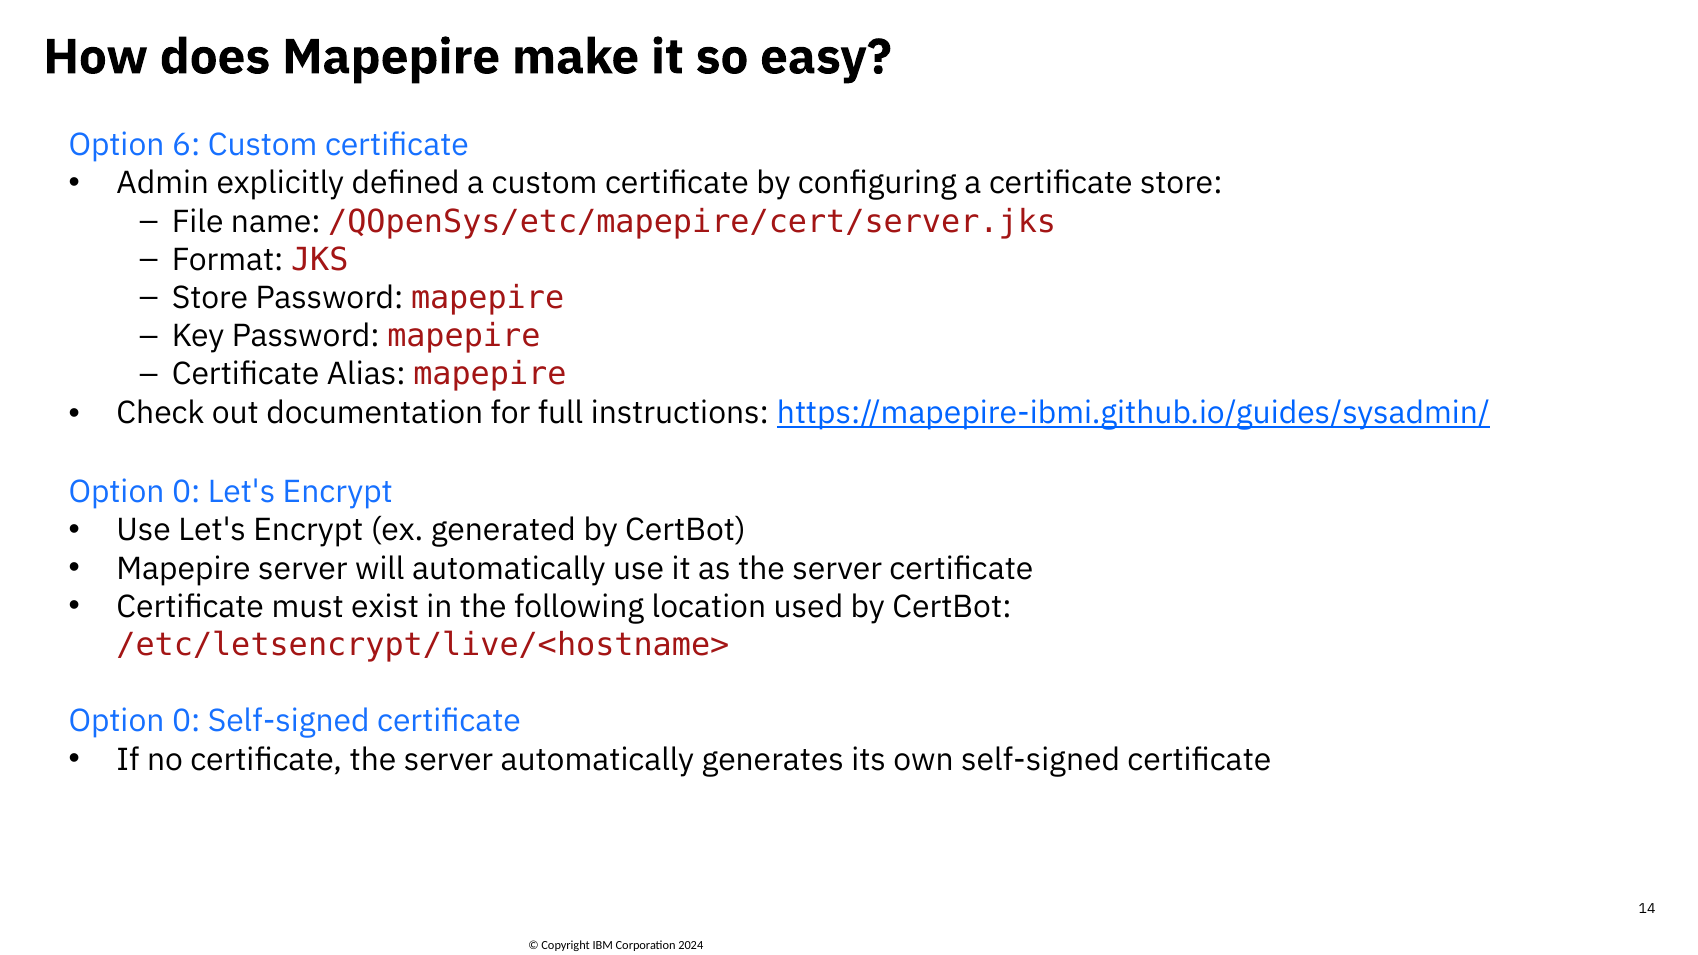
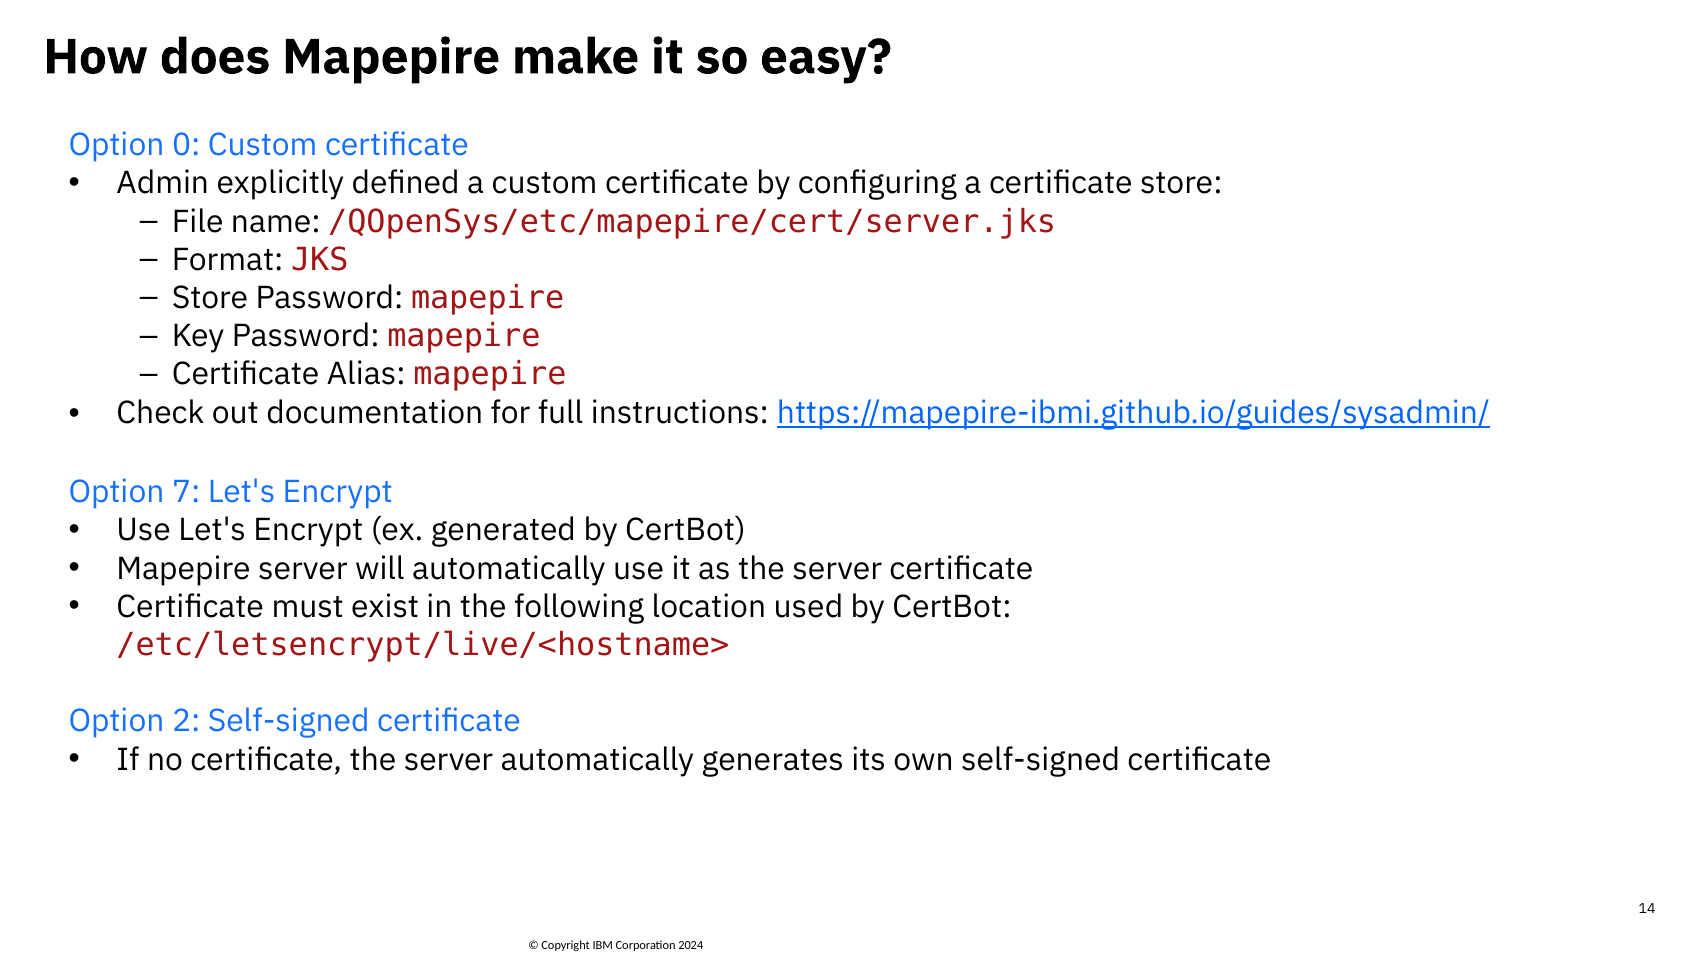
6: 6 -> 0
0 at (186, 492): 0 -> 7
0 at (186, 722): 0 -> 2
